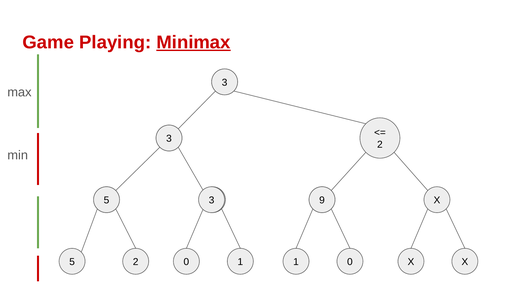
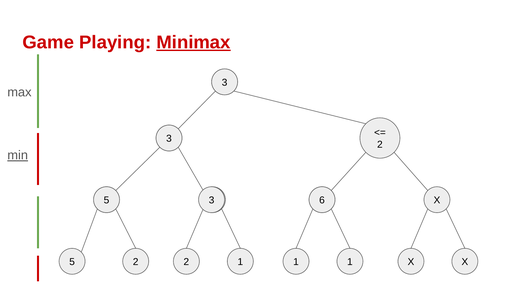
min underline: none -> present
9: 9 -> 6
2 0: 0 -> 2
1 1 0: 0 -> 1
